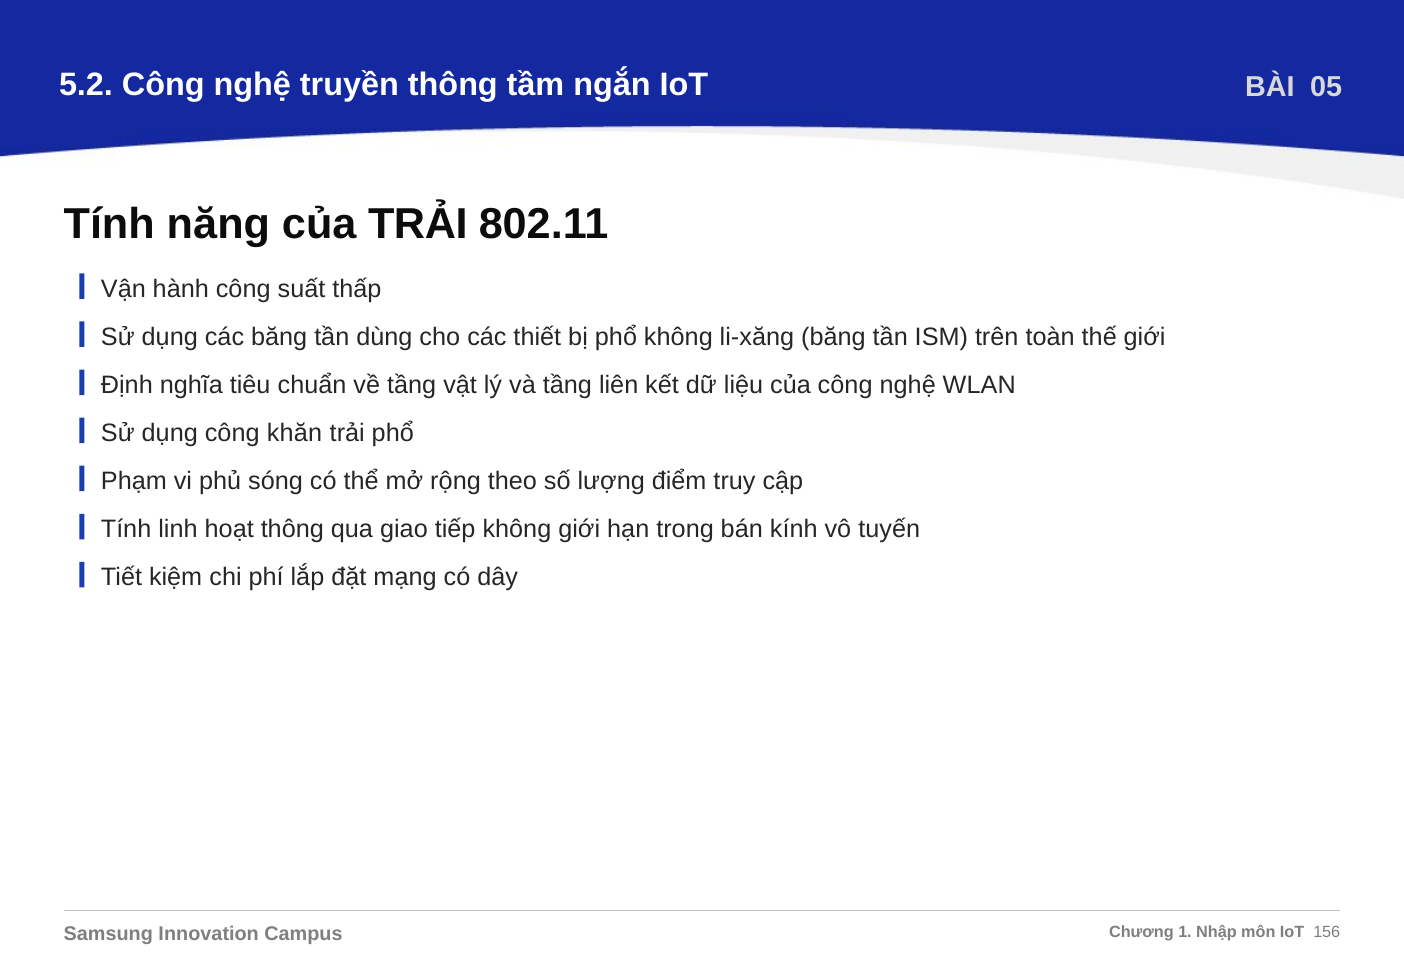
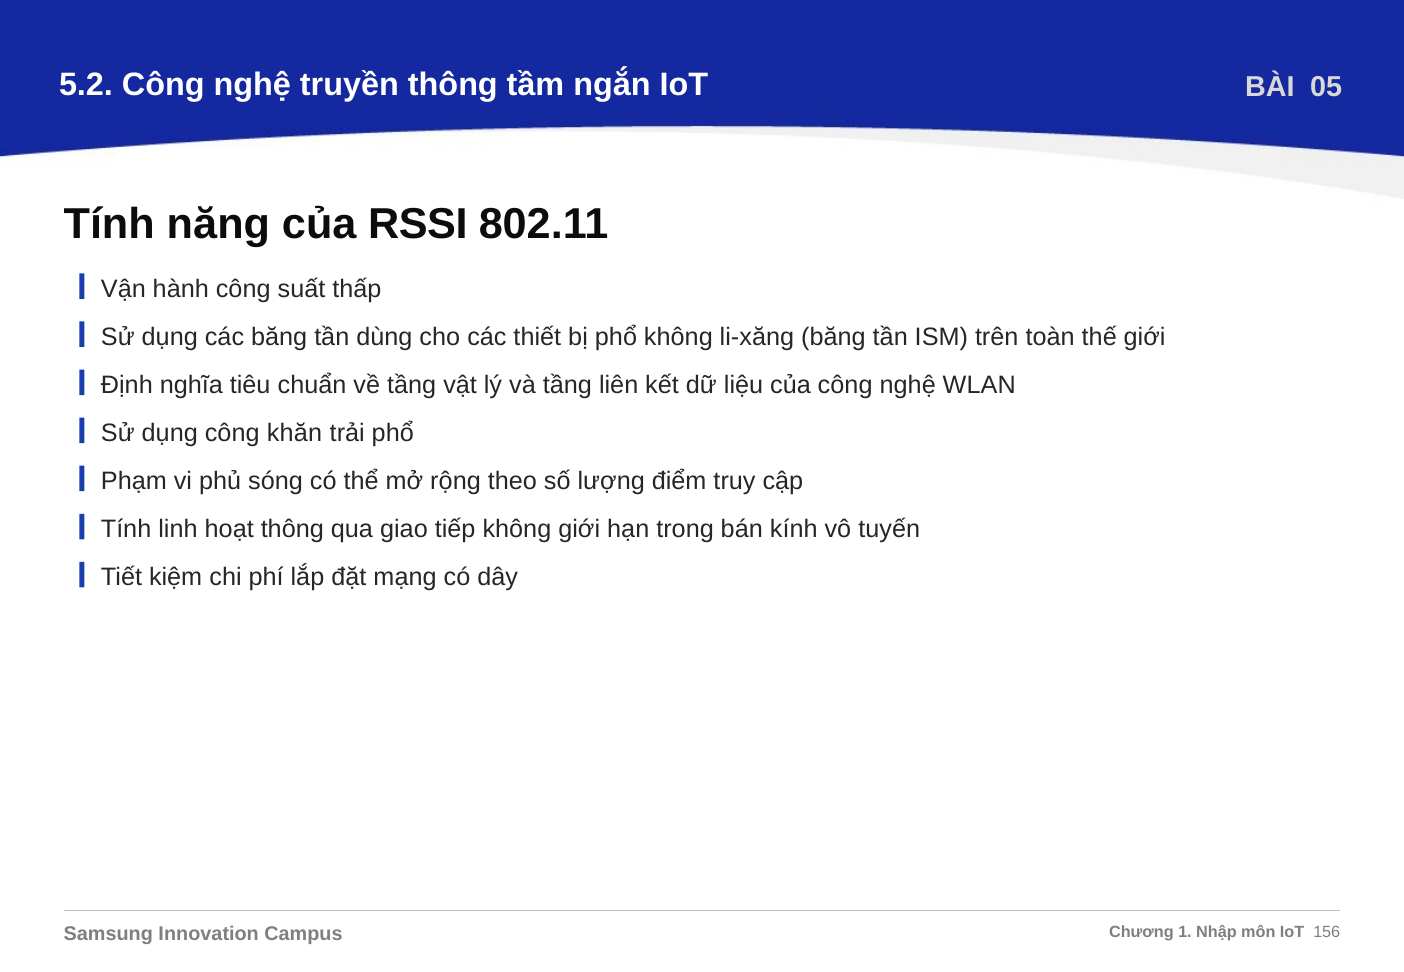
của TRẢI: TRẢI -> RSSI
